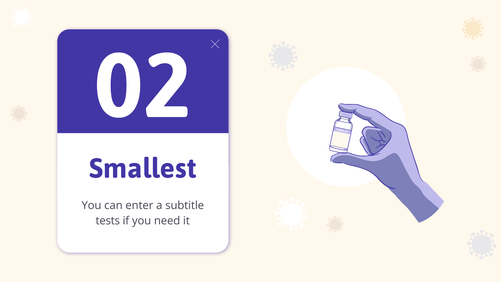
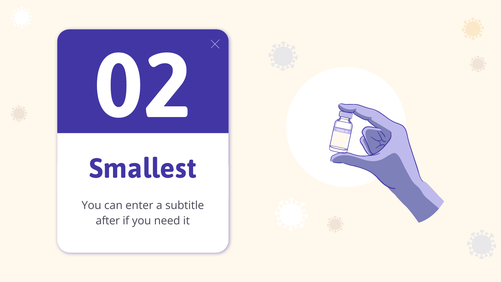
tests: tests -> after
